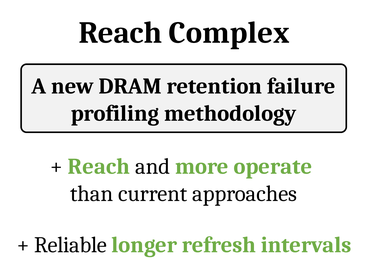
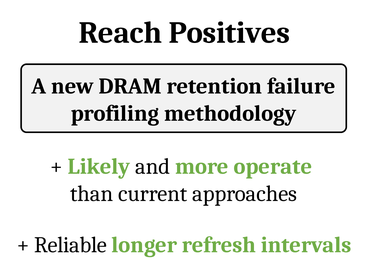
Complex: Complex -> Positives
Reach at (99, 166): Reach -> Likely
